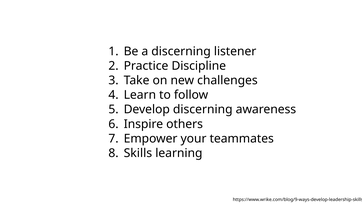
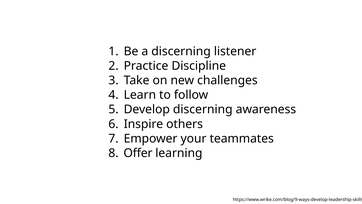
Skills: Skills -> Offer
